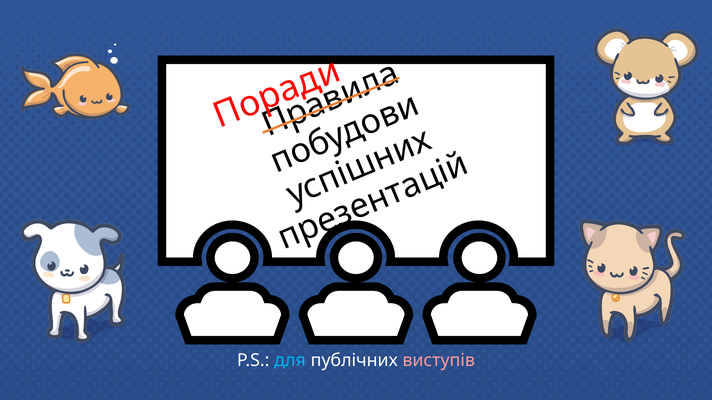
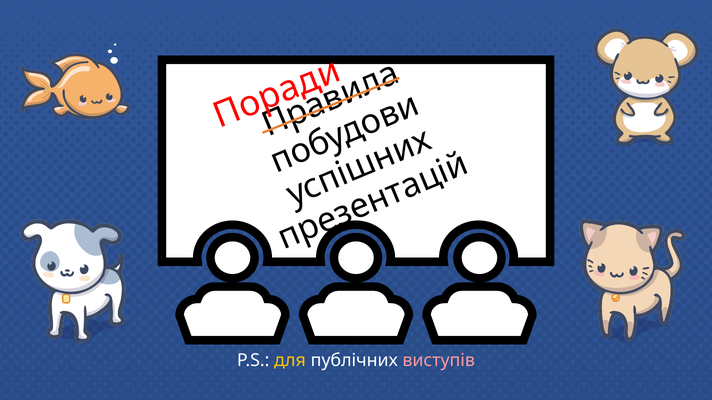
для colour: light blue -> yellow
